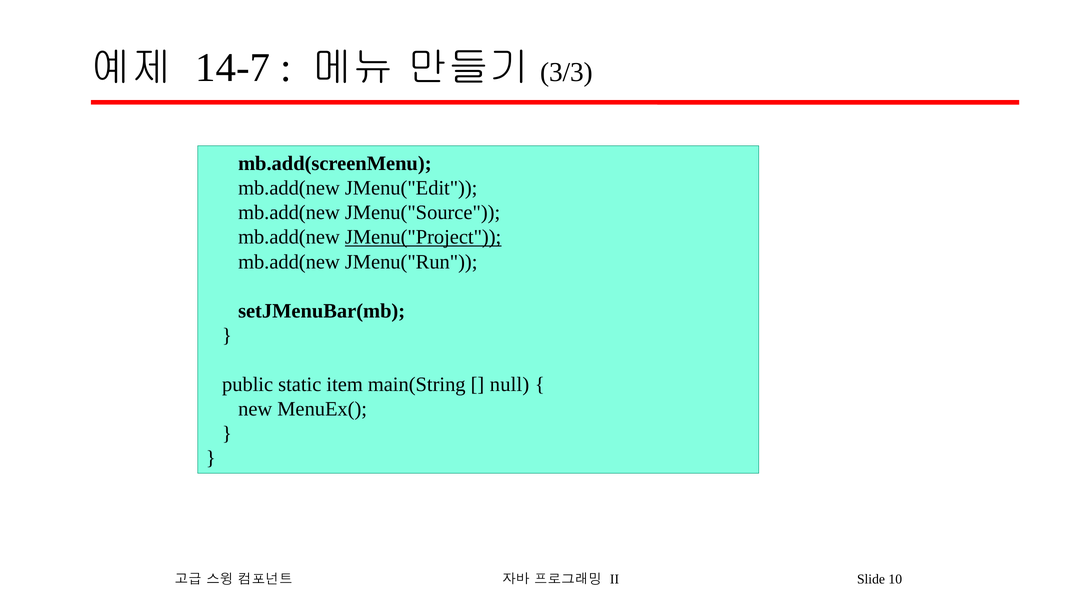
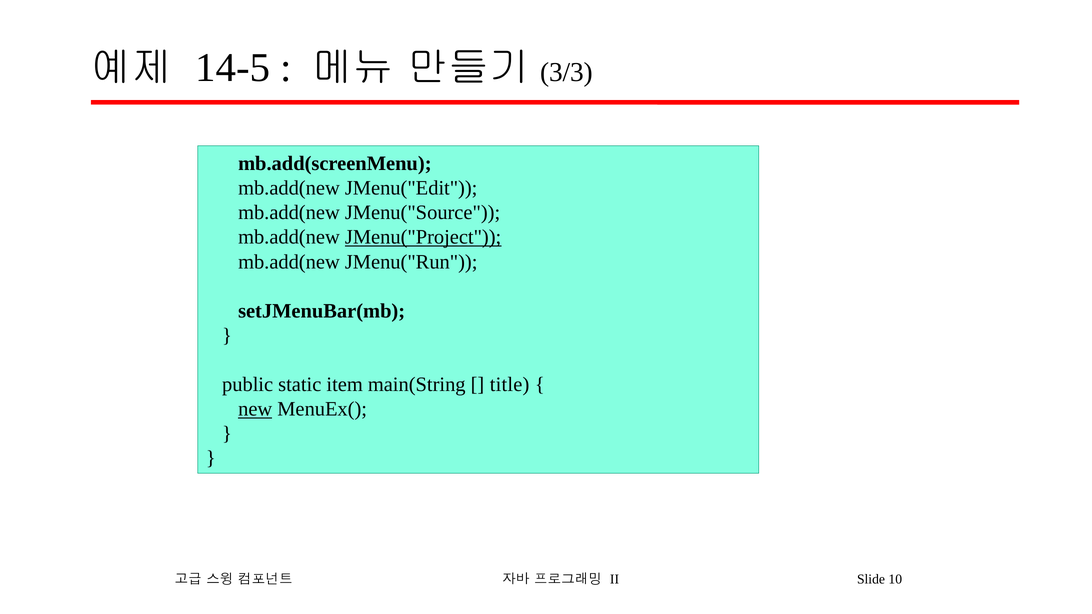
14-7: 14-7 -> 14-5
null: null -> title
new underline: none -> present
